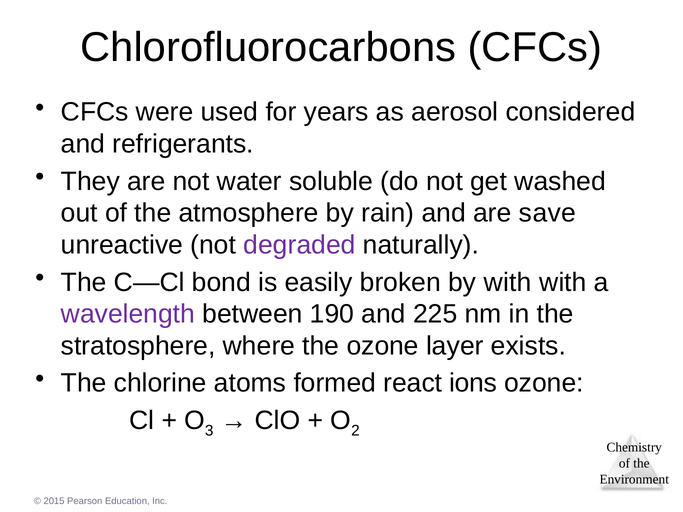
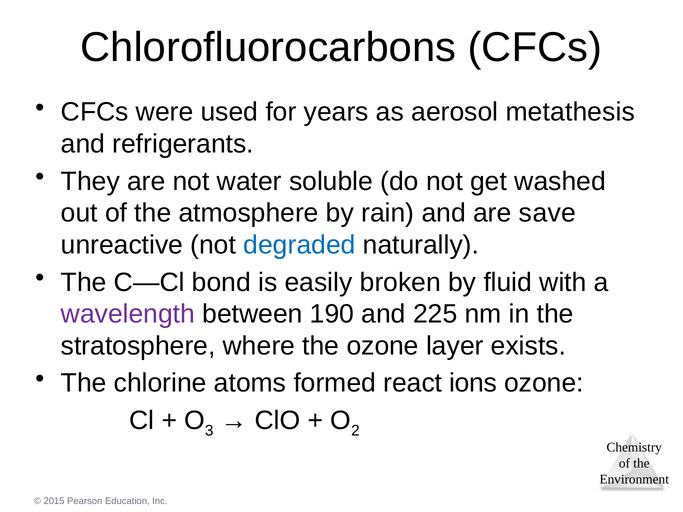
considered: considered -> metathesis
degraded colour: purple -> blue
by with: with -> fluid
